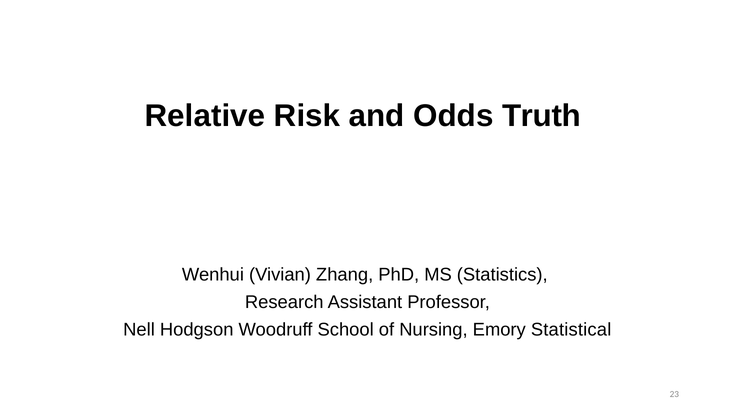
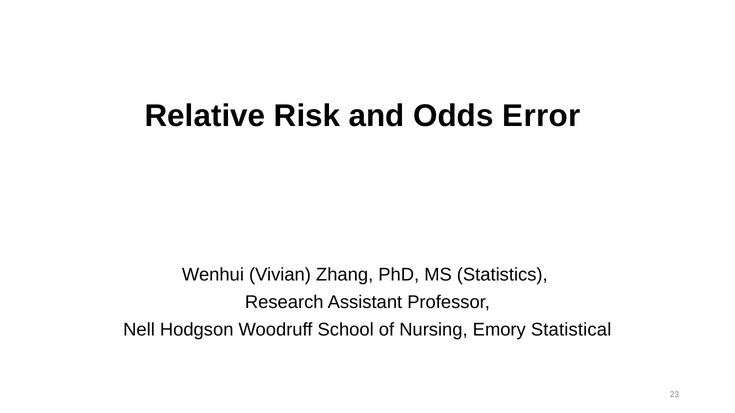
Truth: Truth -> Error
